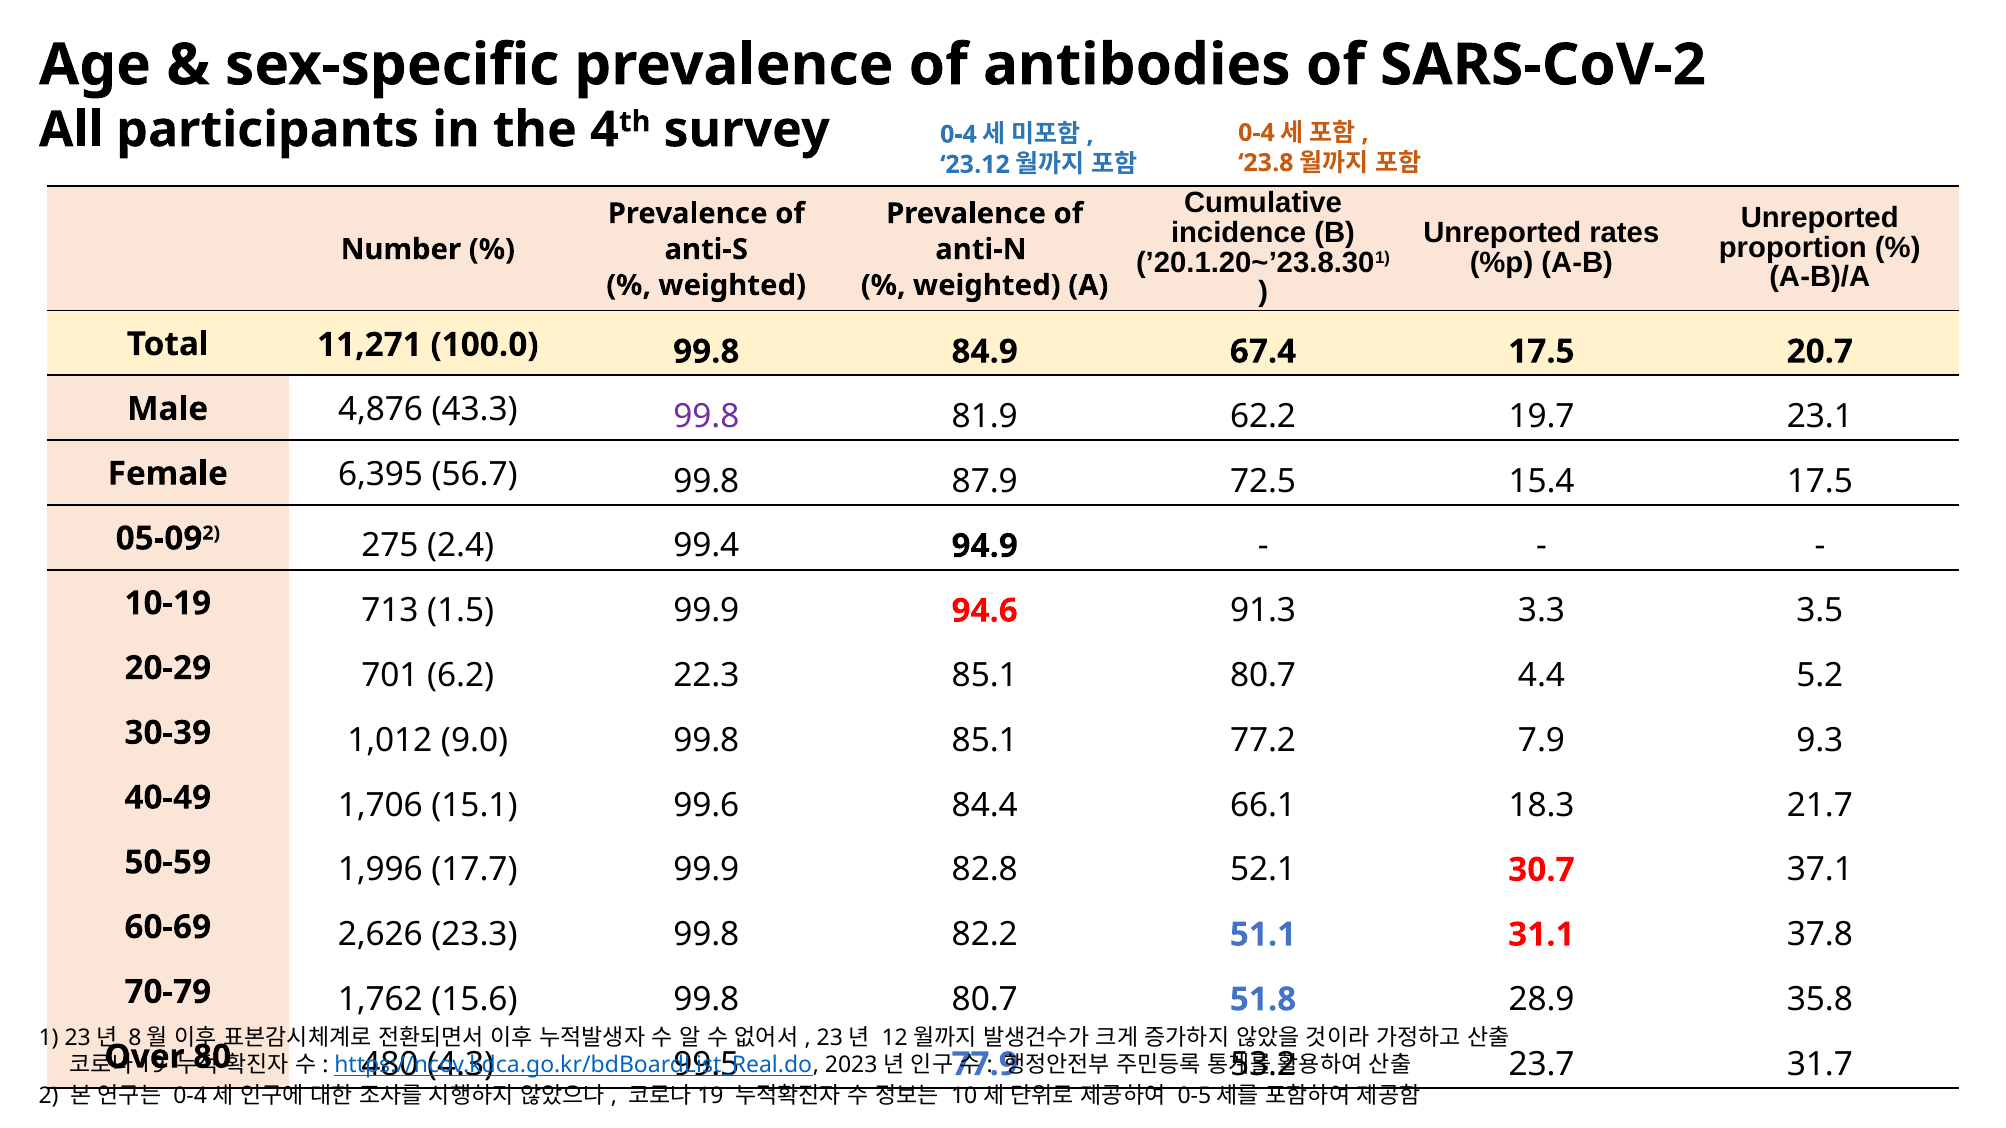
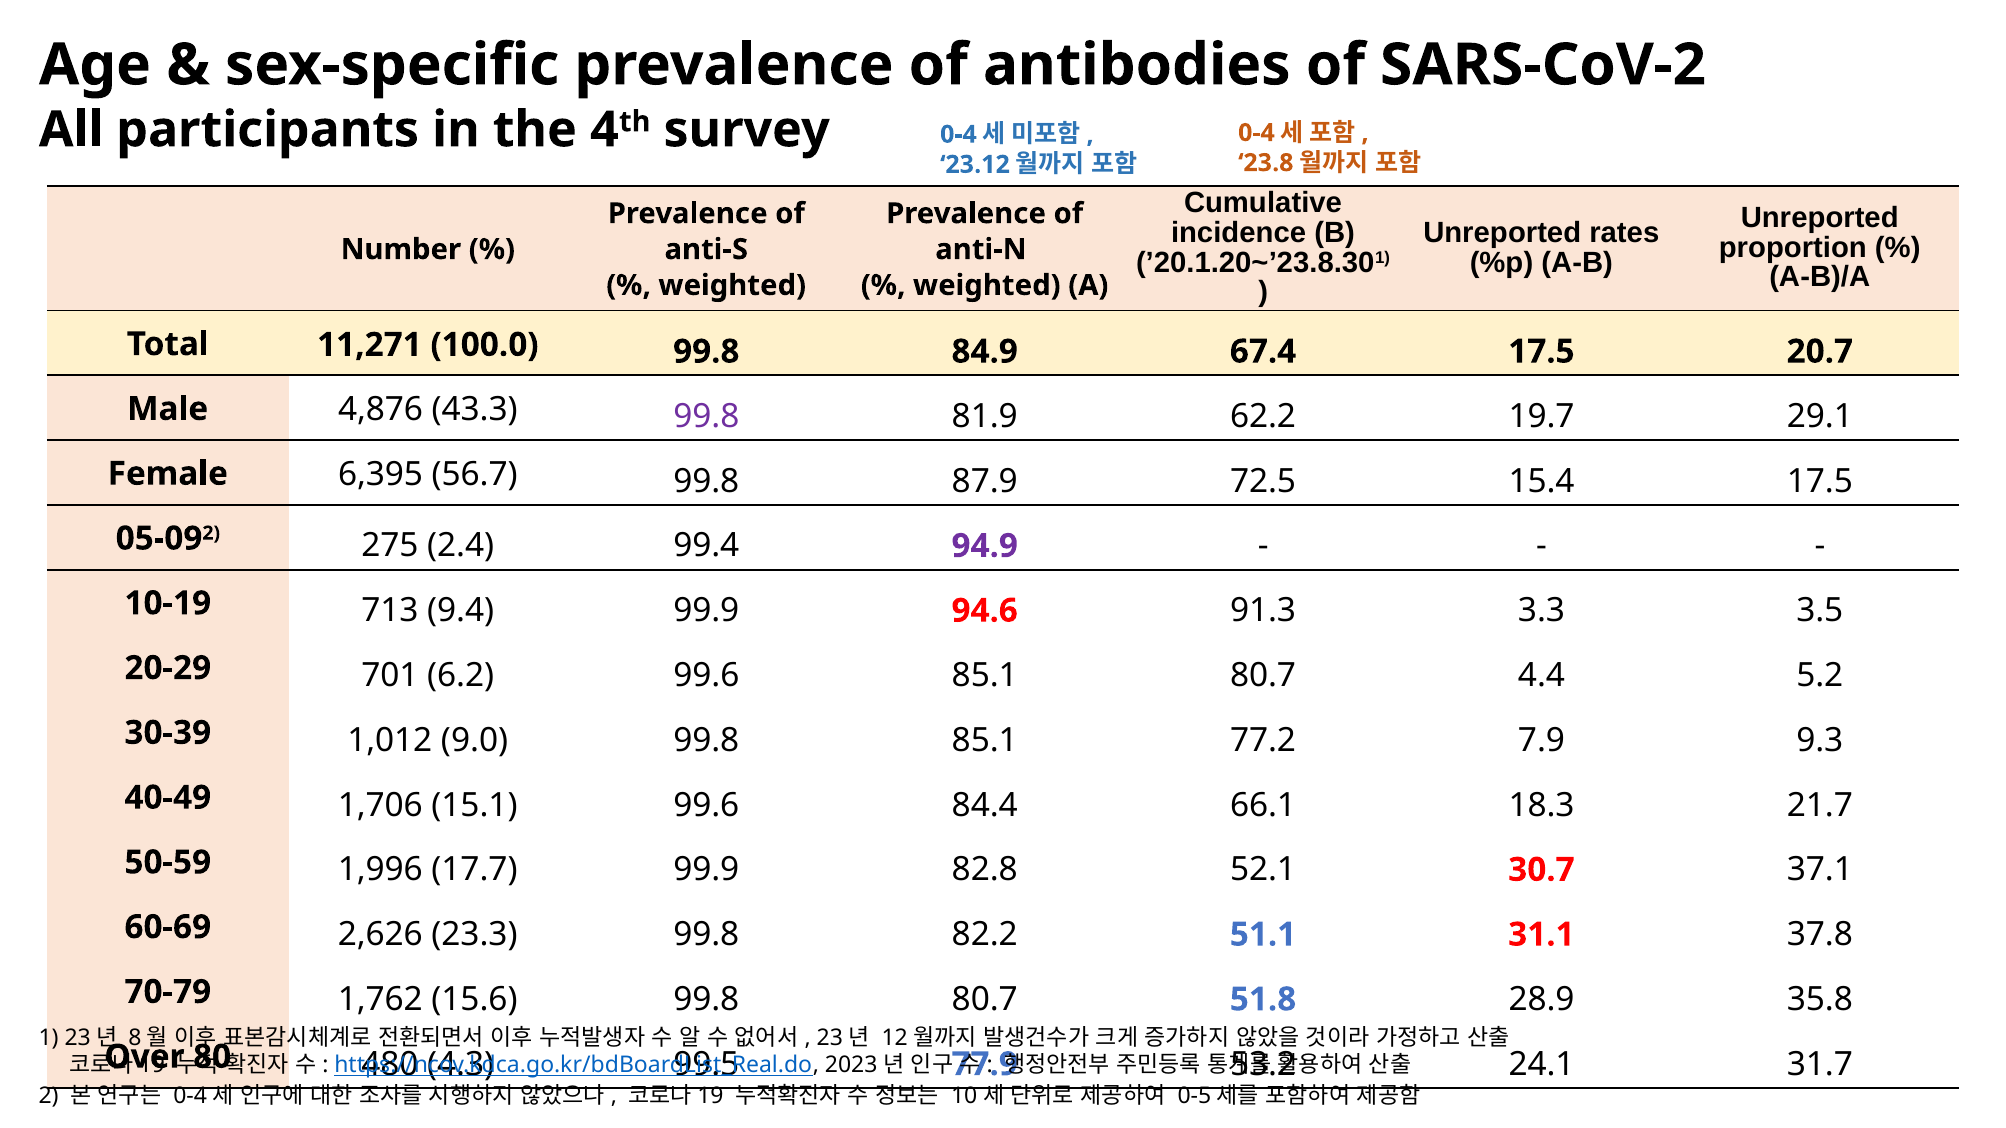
23.1: 23.1 -> 29.1
94.9 colour: black -> purple
1.5: 1.5 -> 9.4
6.2 22.3: 22.3 -> 99.6
23.7: 23.7 -> 24.1
